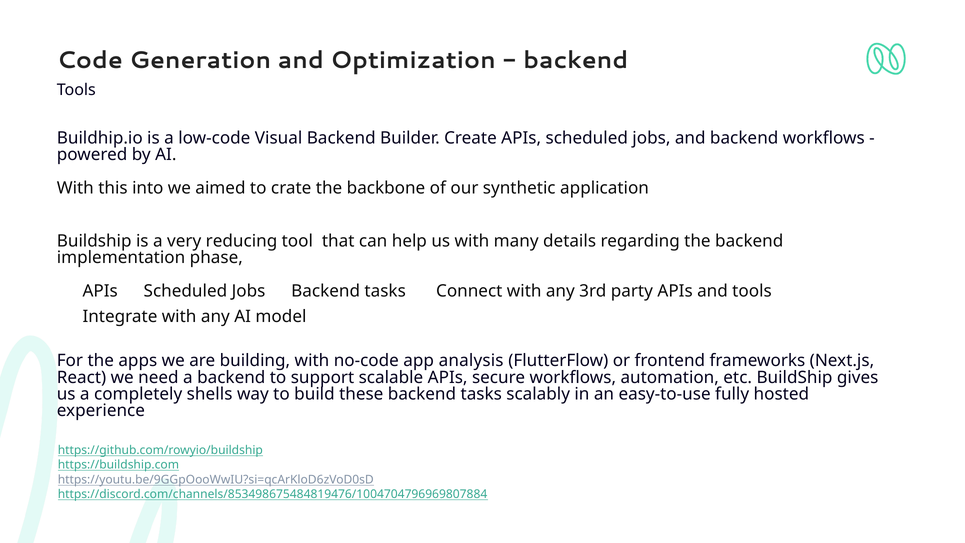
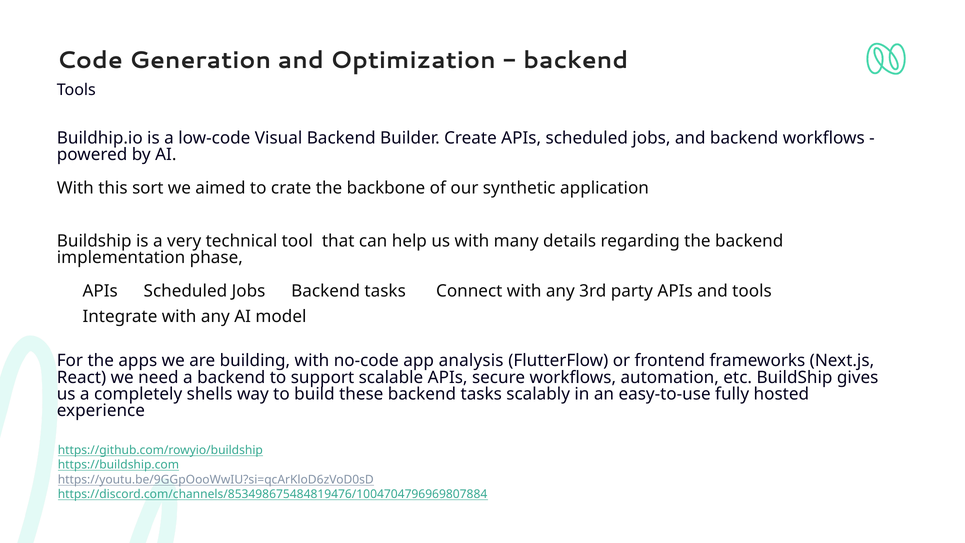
into: into -> sort
reducing: reducing -> technical
